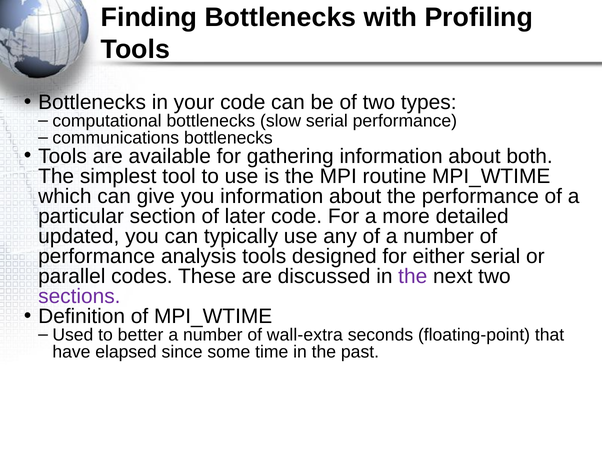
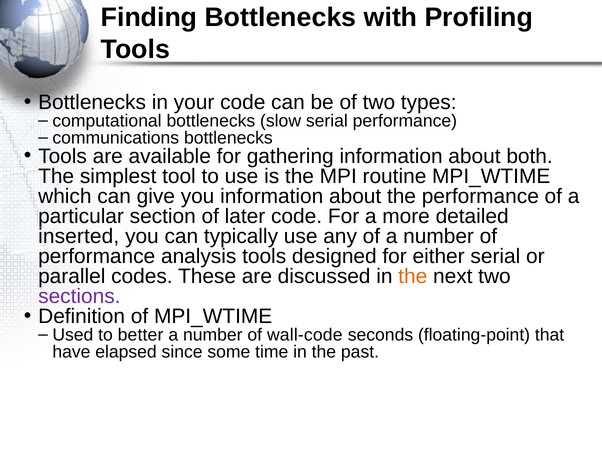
updated: updated -> inserted
the at (413, 277) colour: purple -> orange
wall-extra: wall-extra -> wall-code
